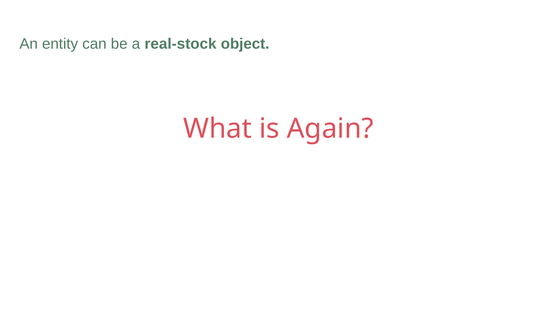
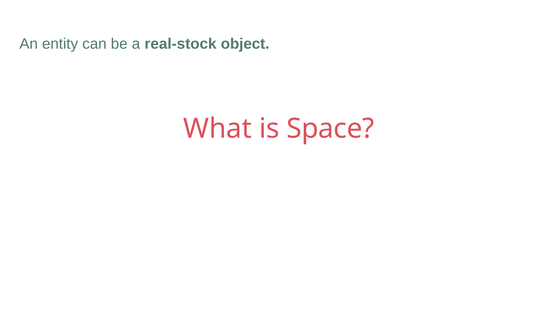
Again: Again -> Space
